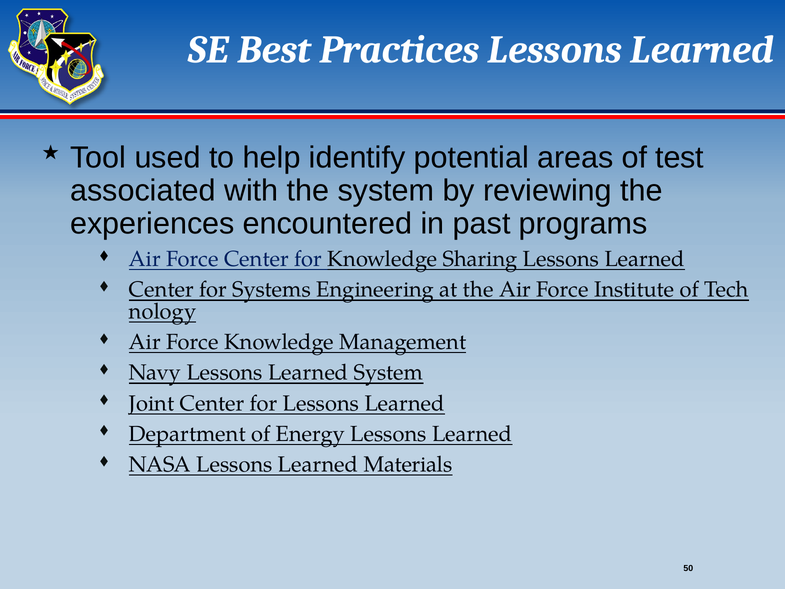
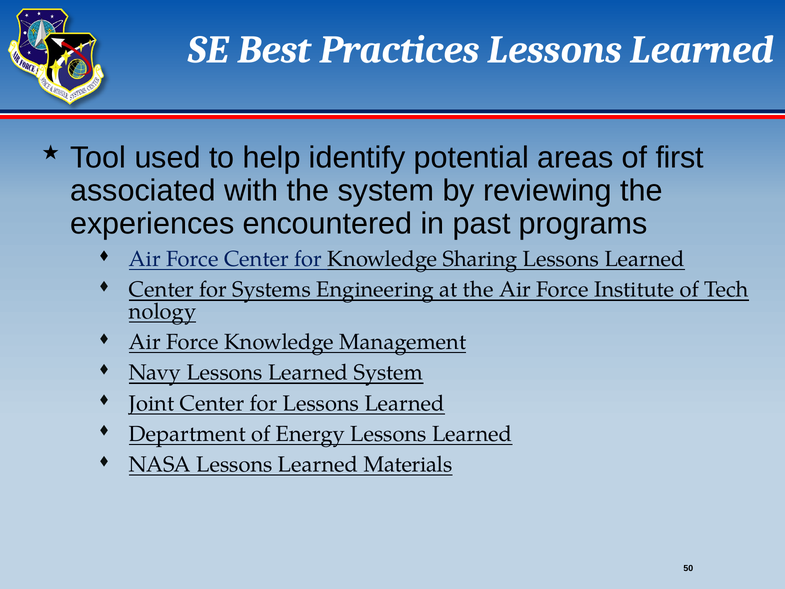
test: test -> first
